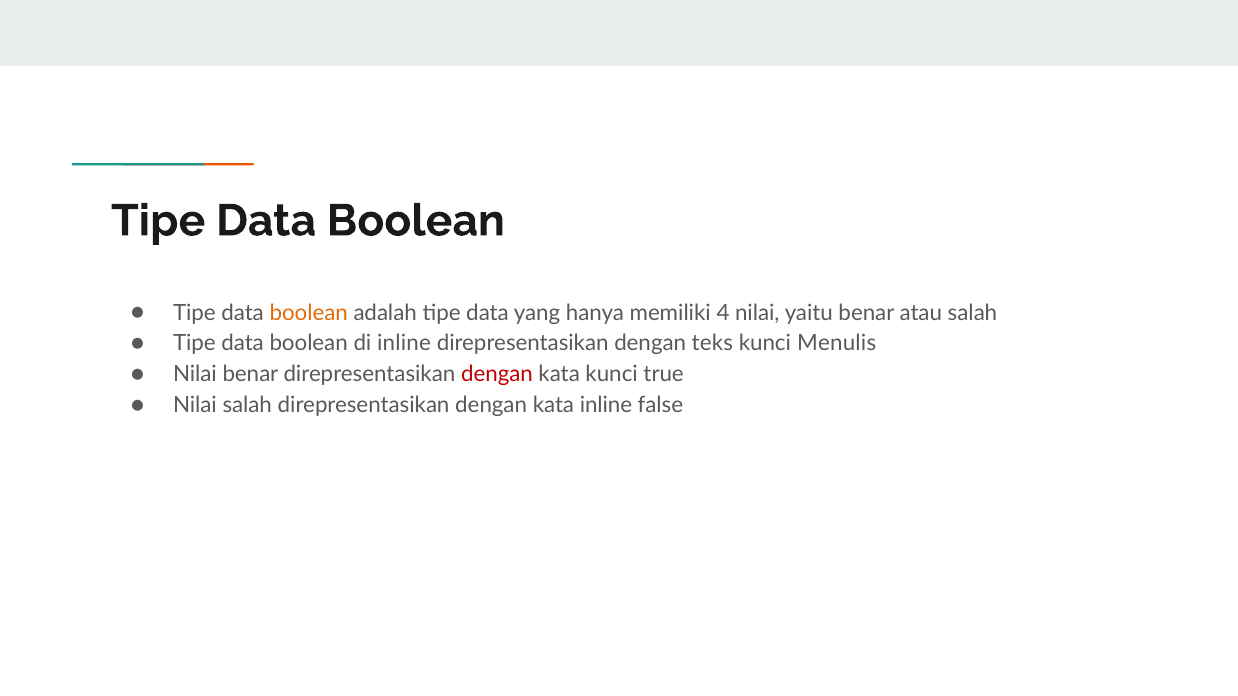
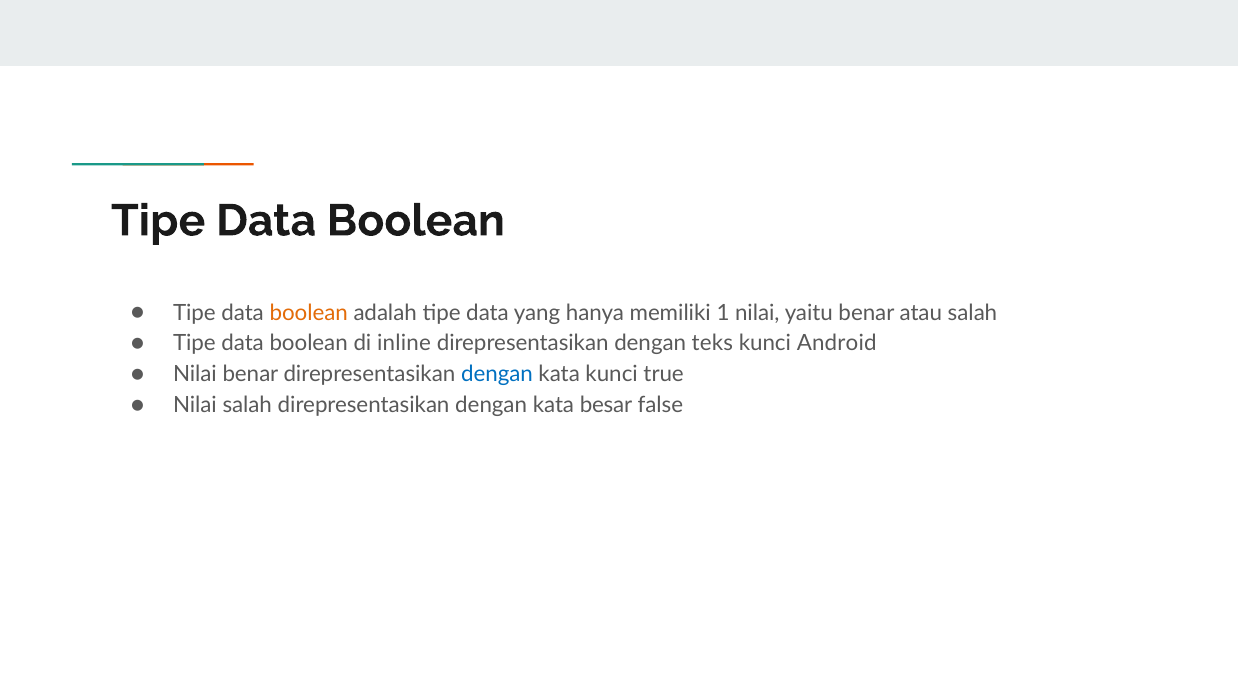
4: 4 -> 1
Menulis: Menulis -> Android
dengan at (497, 375) colour: red -> blue
kata inline: inline -> besar
